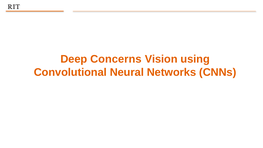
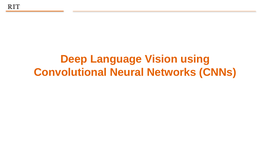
Concerns: Concerns -> Language
